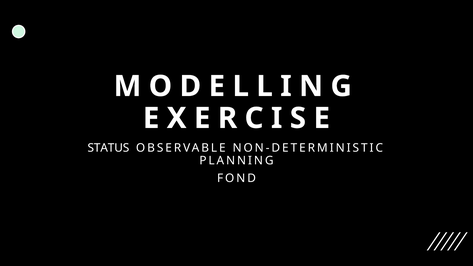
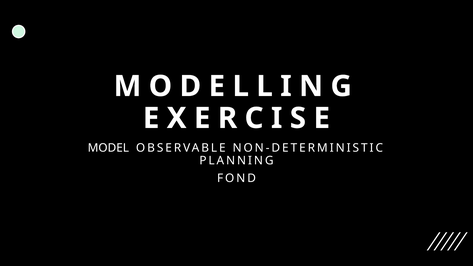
STATUS: STATUS -> MODEL
